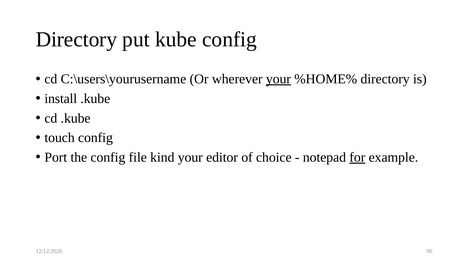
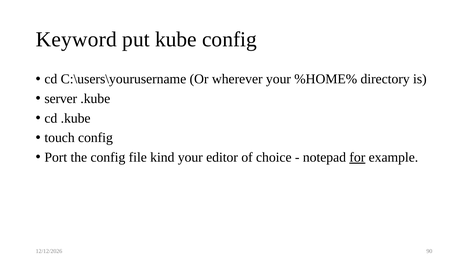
Directory at (76, 39): Directory -> Keyword
your at (278, 79) underline: present -> none
install: install -> server
